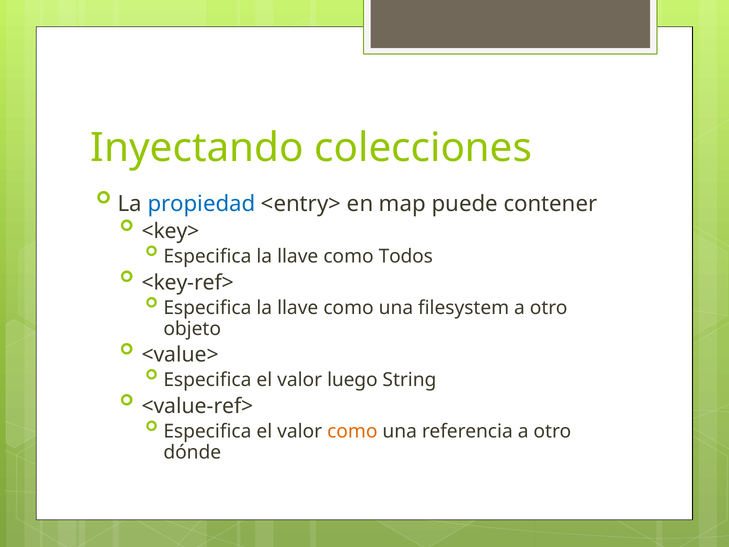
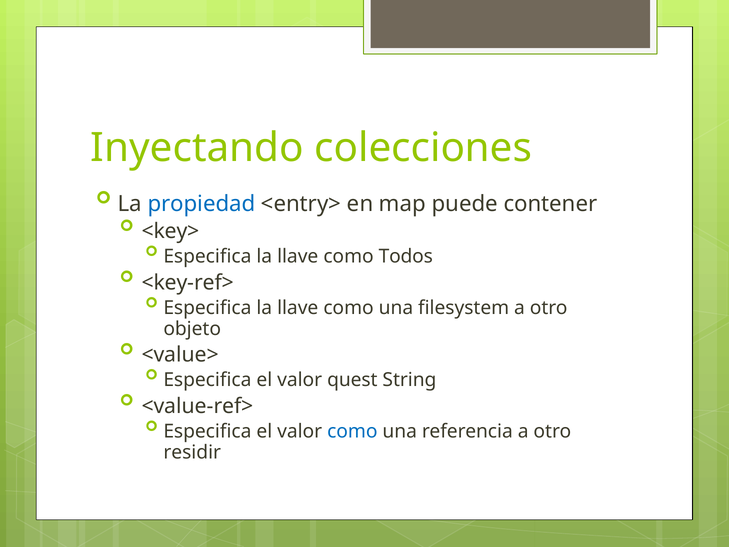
luego: luego -> quest
como at (352, 431) colour: orange -> blue
dónde: dónde -> residir
